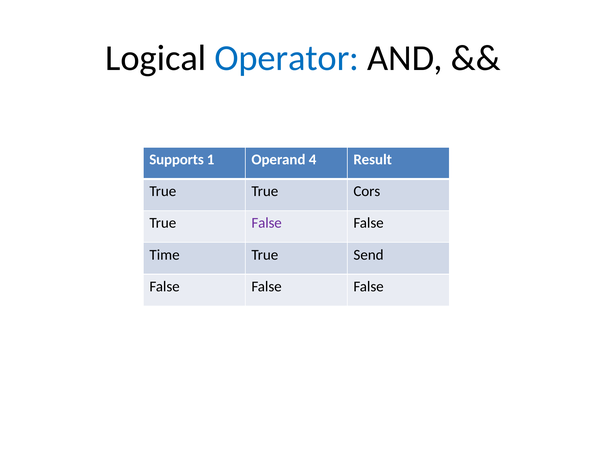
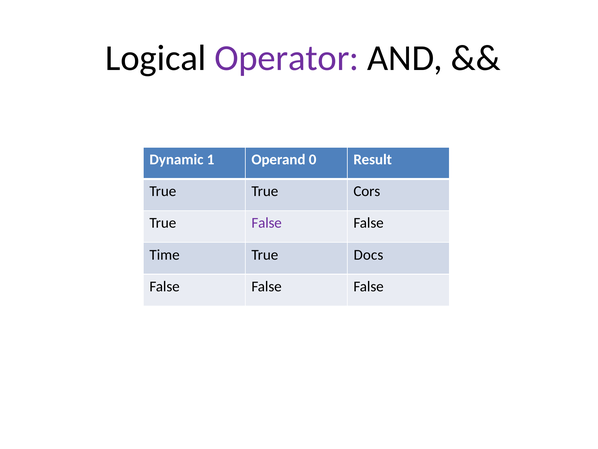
Operator colour: blue -> purple
Supports: Supports -> Dynamic
4: 4 -> 0
Send: Send -> Docs
